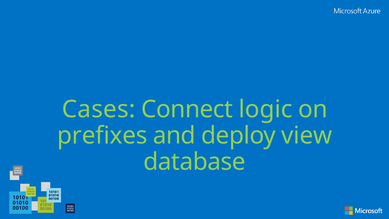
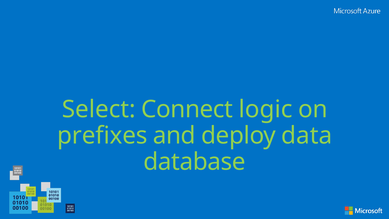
Cases: Cases -> Select
view: view -> data
